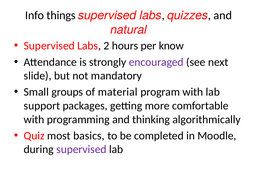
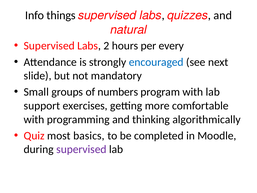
know: know -> every
encouraged colour: purple -> blue
material: material -> numbers
packages: packages -> exercises
